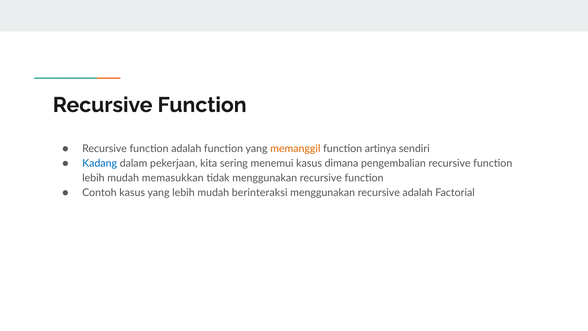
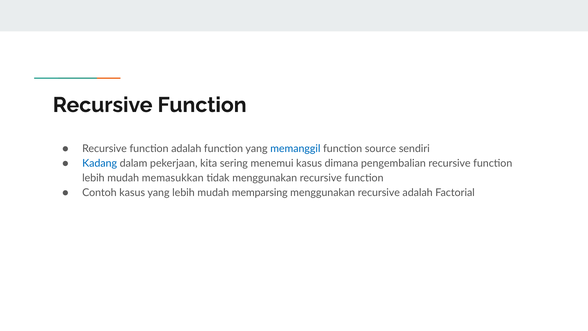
memanggil colour: orange -> blue
artinya: artinya -> source
berinteraksi: berinteraksi -> memparsing
